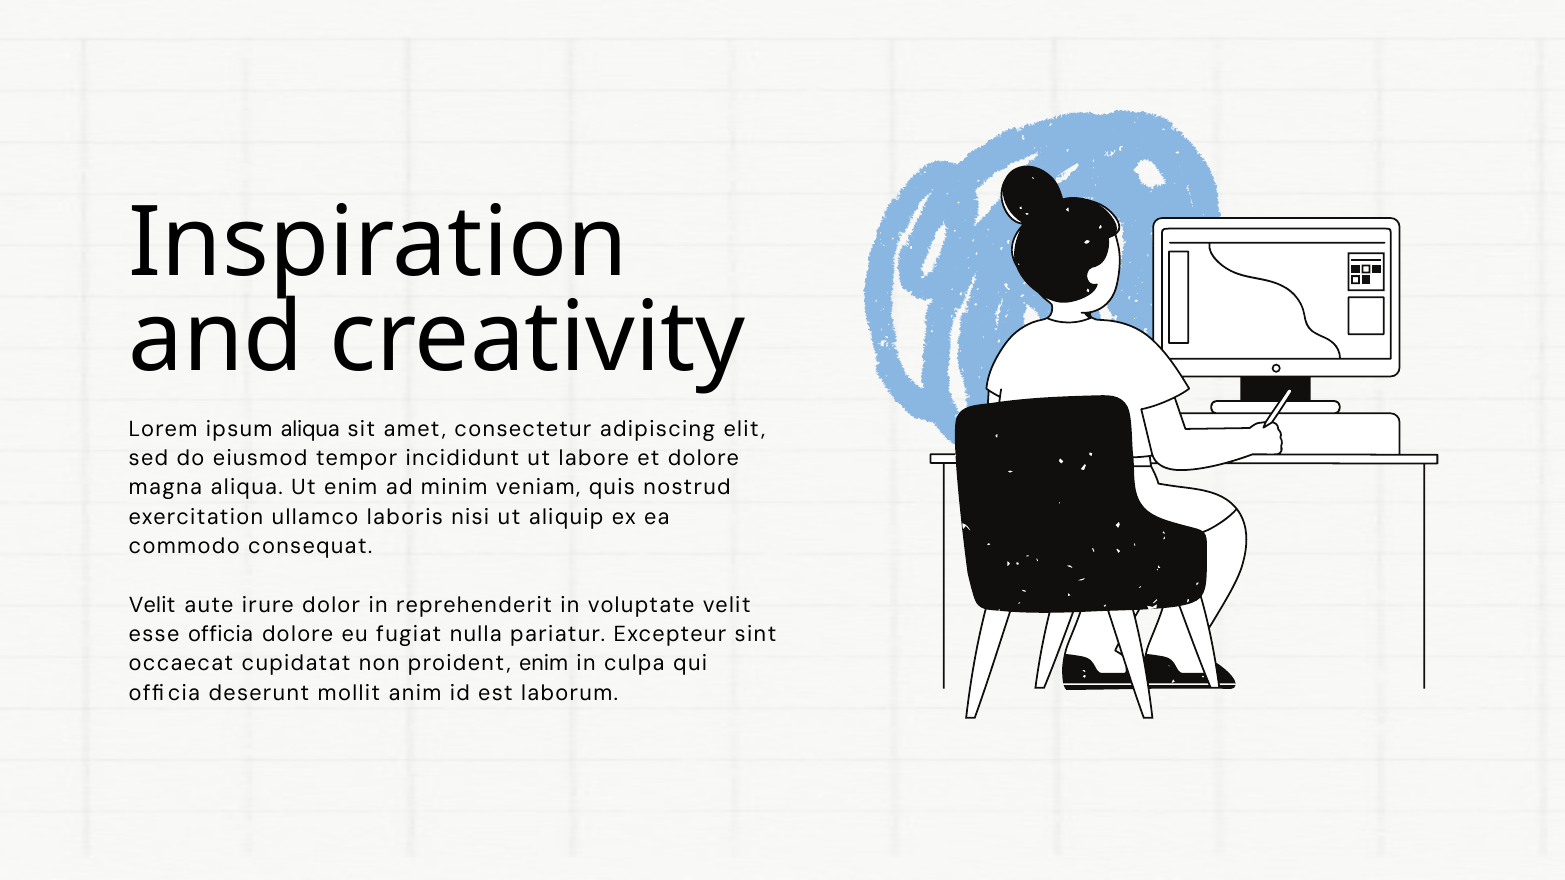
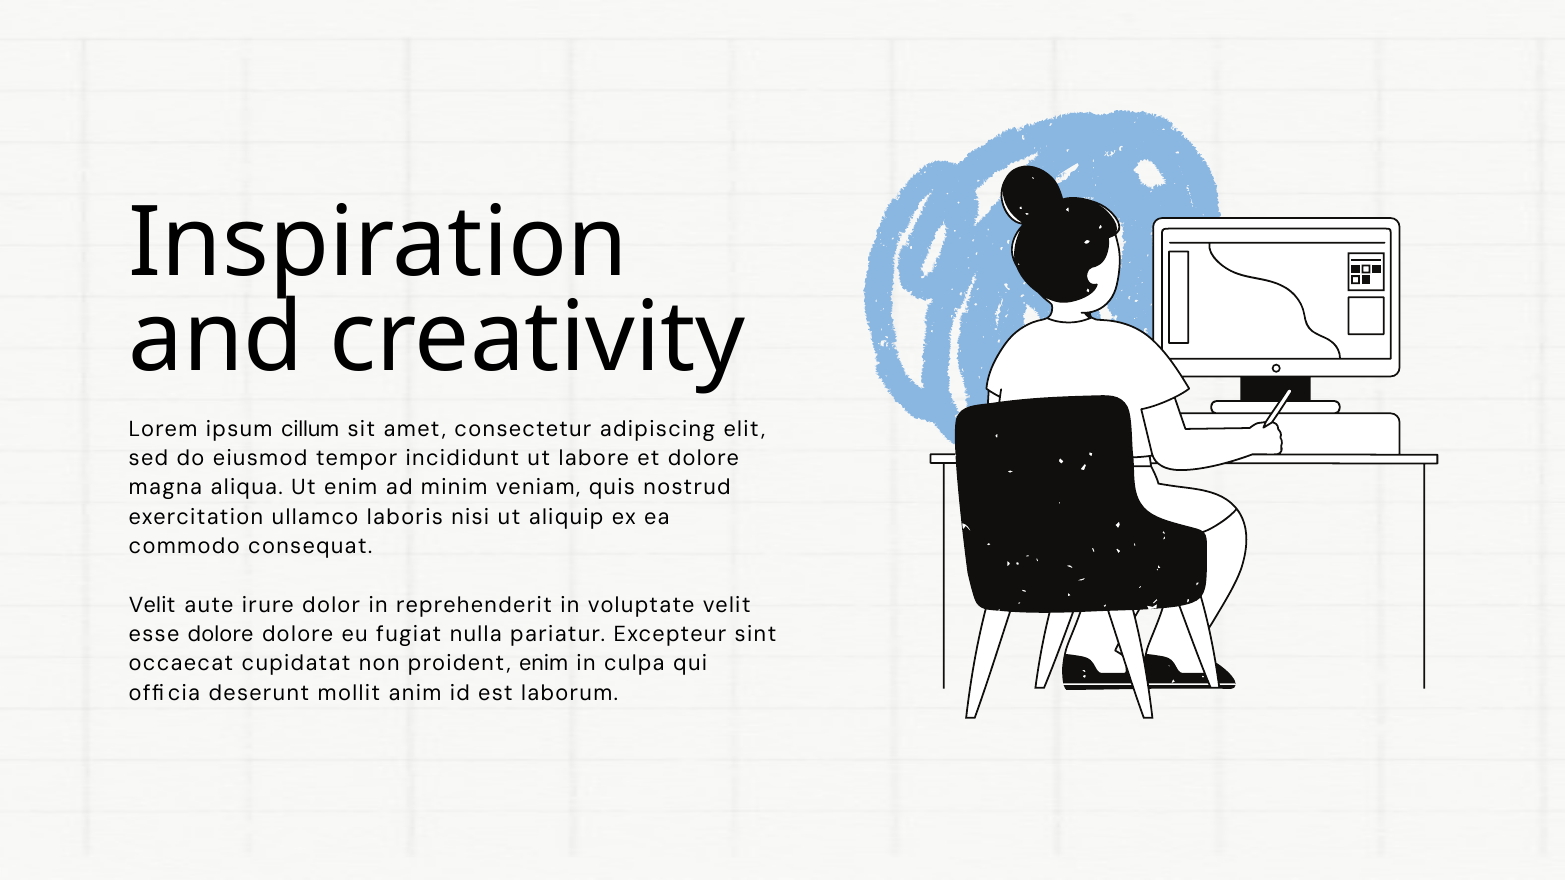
ipsum aliqua: aliqua -> cillum
esse officia: officia -> dolore
